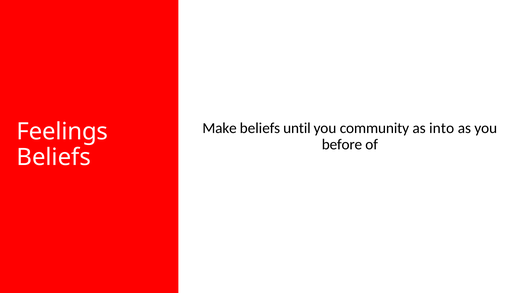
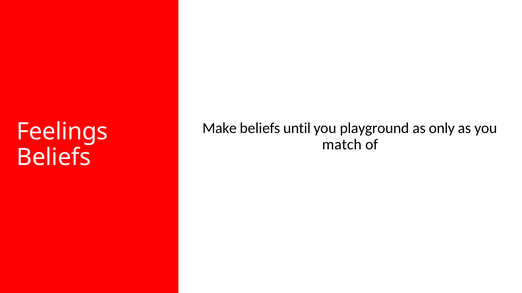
community: community -> playground
into: into -> only
before: before -> match
